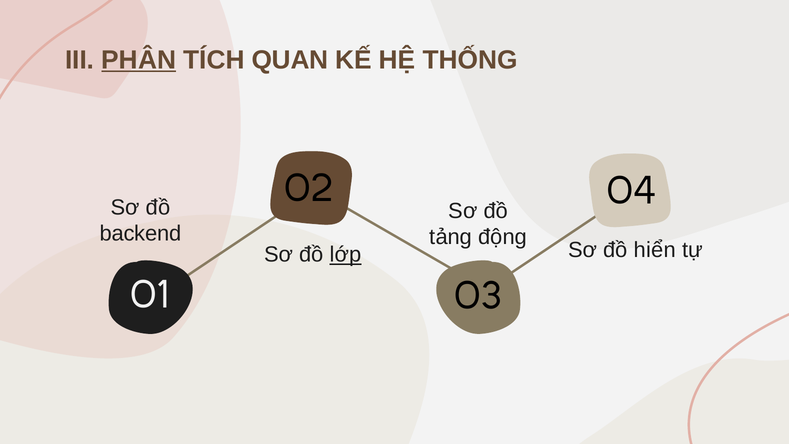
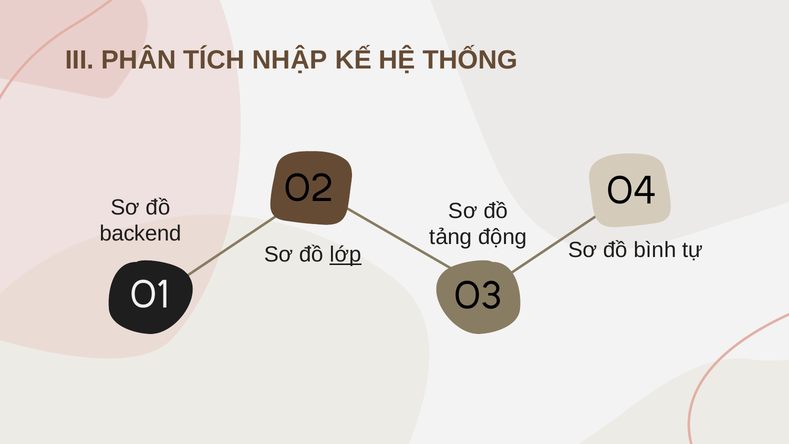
PHÂN underline: present -> none
QUAN: QUAN -> NHẬP
hiển: hiển -> bình
